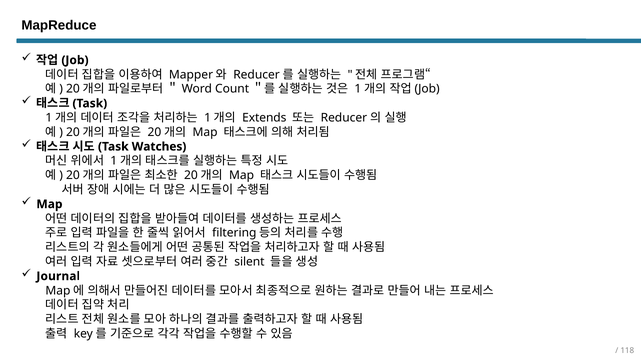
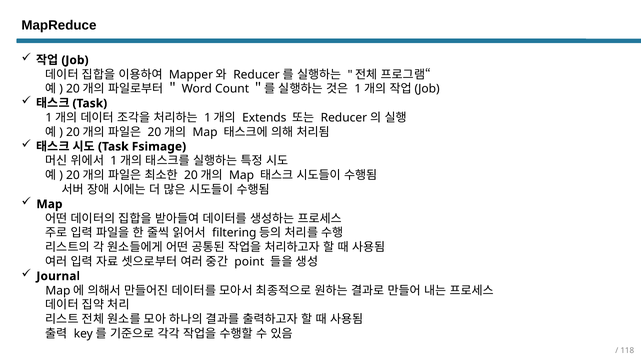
Watches: Watches -> Fsimage
silent: silent -> point
